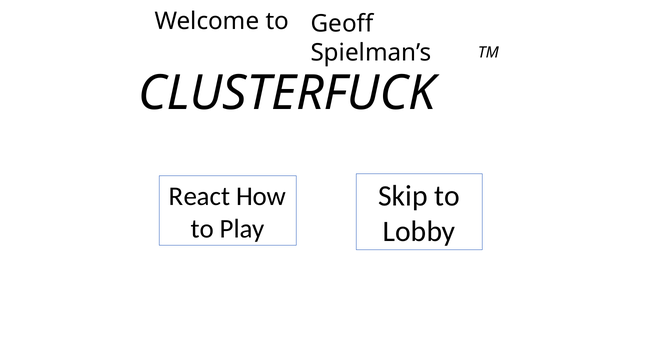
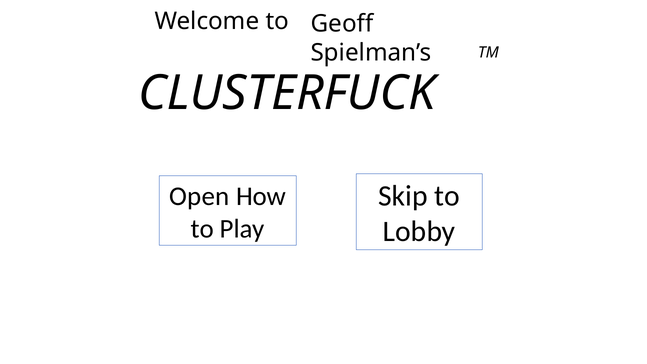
React: React -> Open
